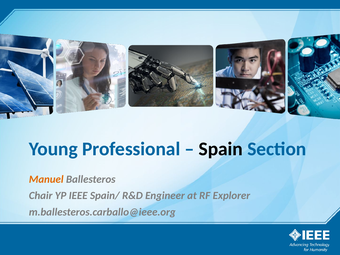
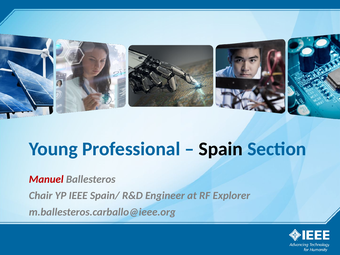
Manuel colour: orange -> red
